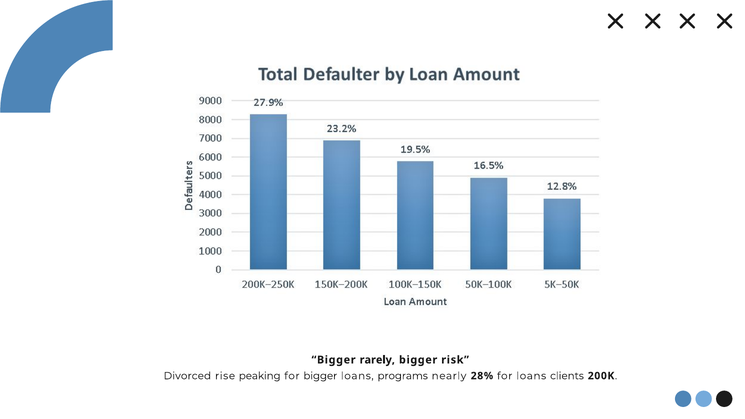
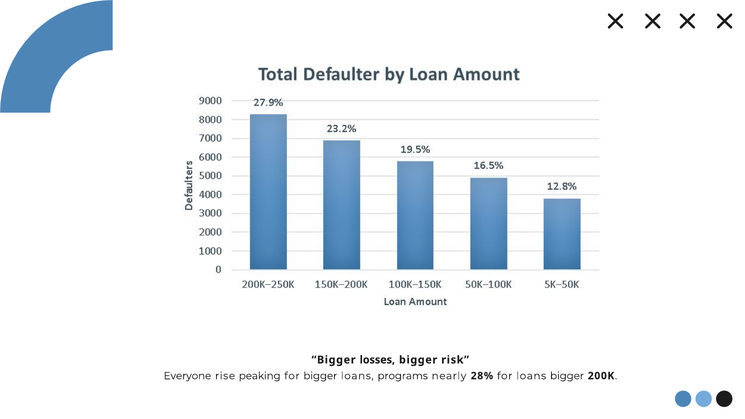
rarely: rarely -> losses
Divorced: Divorced -> Everyone
loans clients: clients -> bigger
